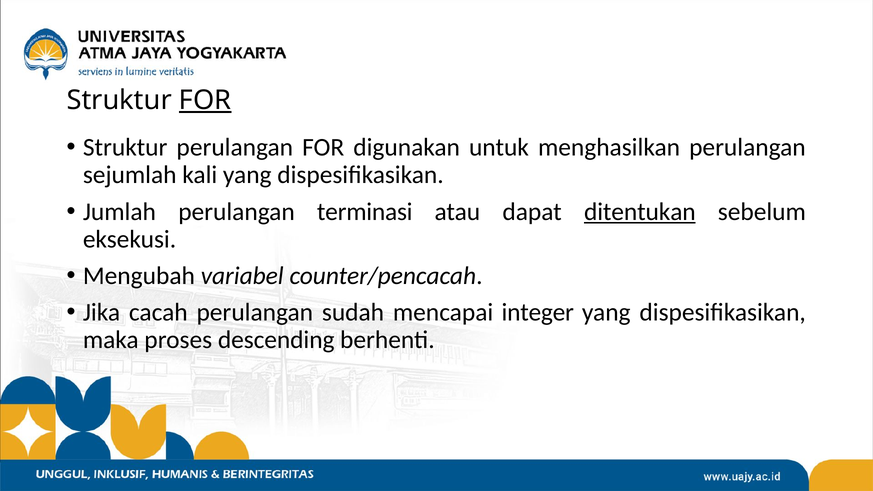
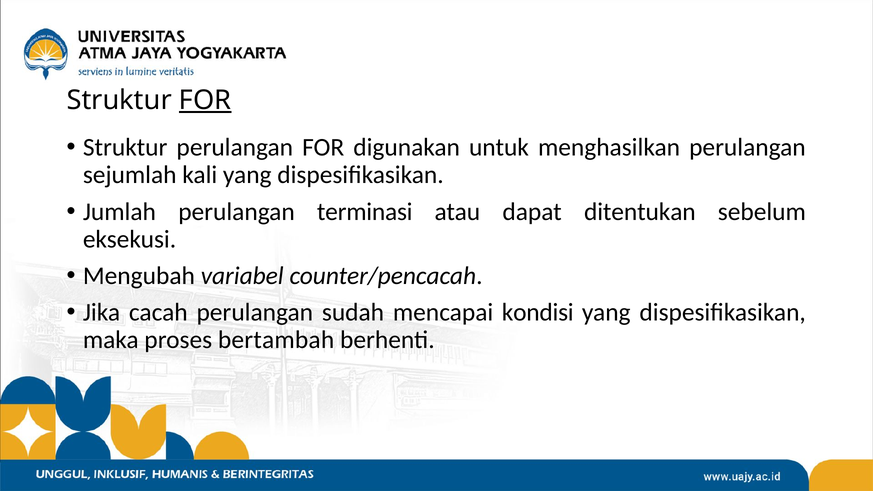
ditentukan underline: present -> none
integer: integer -> kondisi
descending: descending -> bertambah
